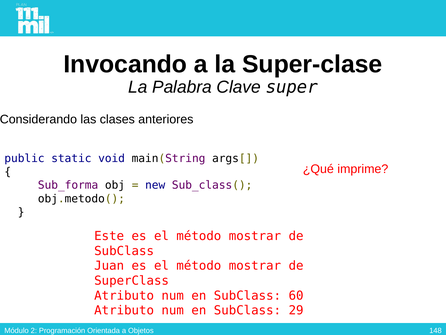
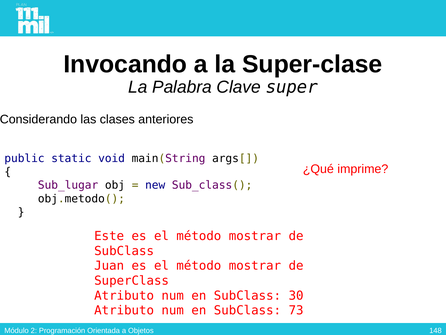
Sub_forma: Sub_forma -> Sub_lugar
60: 60 -> 30
29: 29 -> 73
